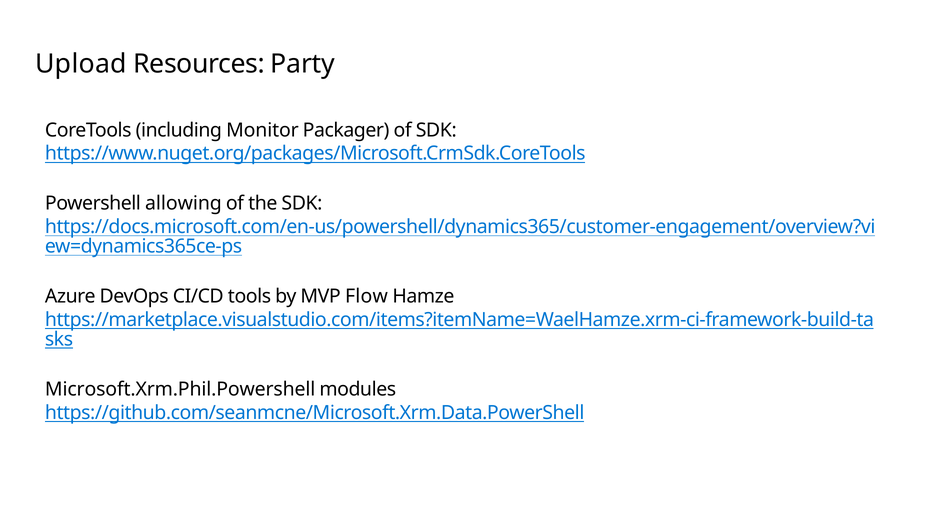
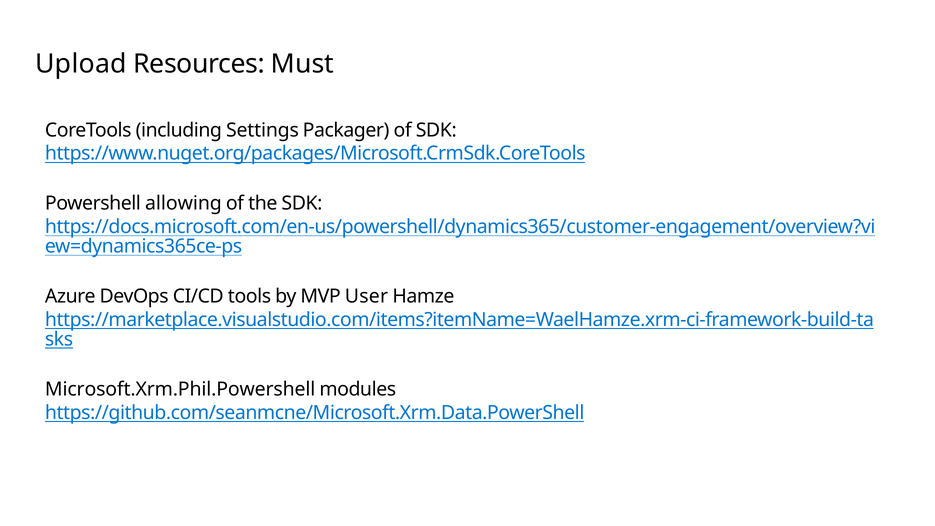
Party: Party -> Must
Monitor: Monitor -> Settings
Flow: Flow -> User
